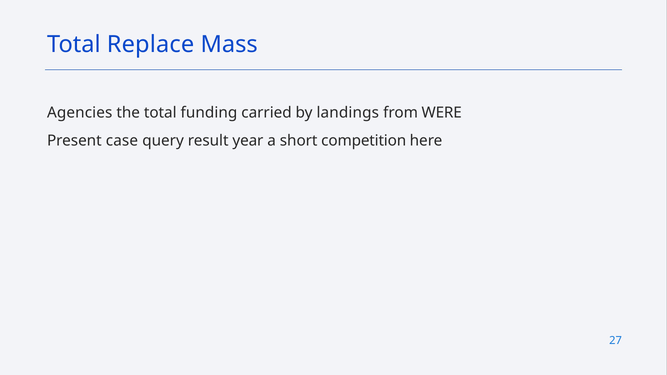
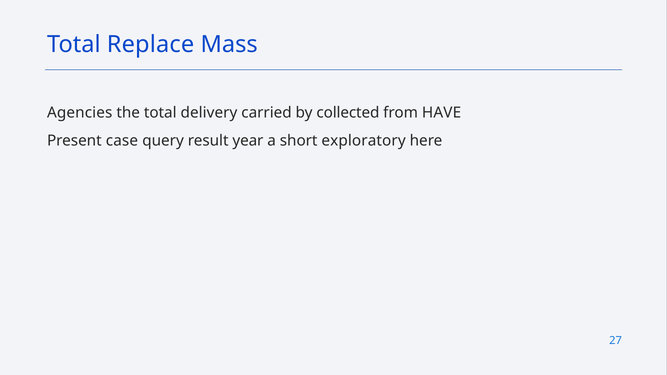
funding: funding -> delivery
landings: landings -> collected
WERE: WERE -> HAVE
competition: competition -> exploratory
